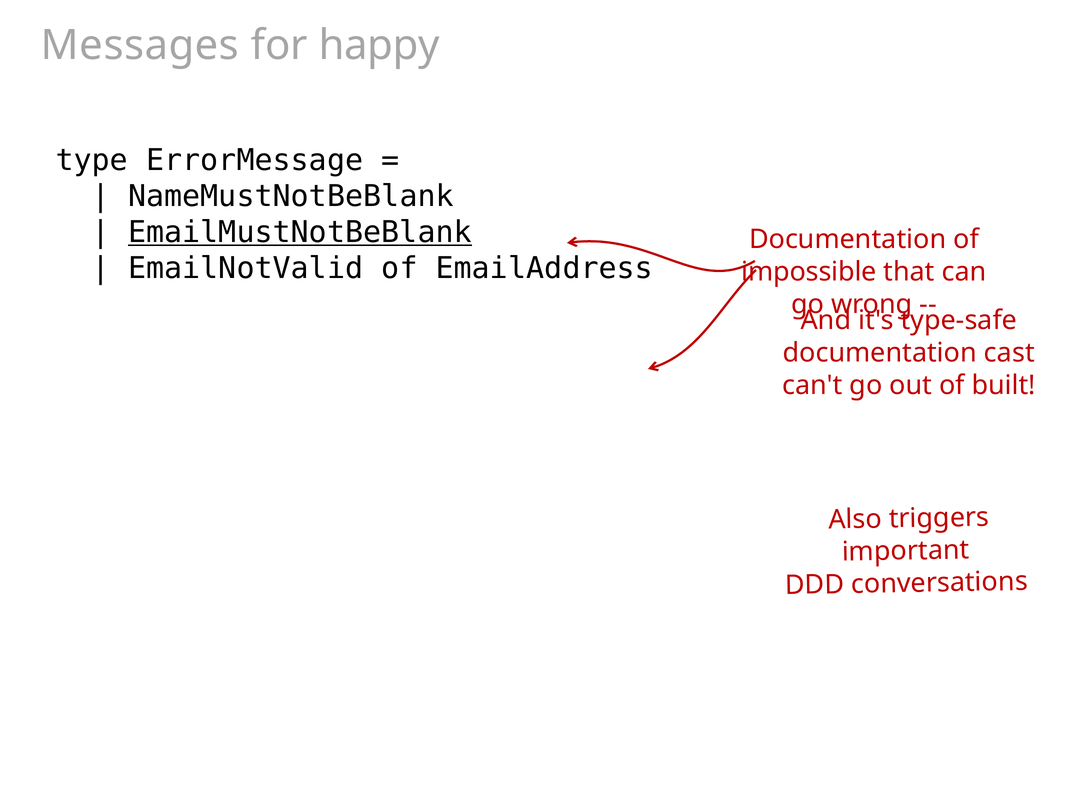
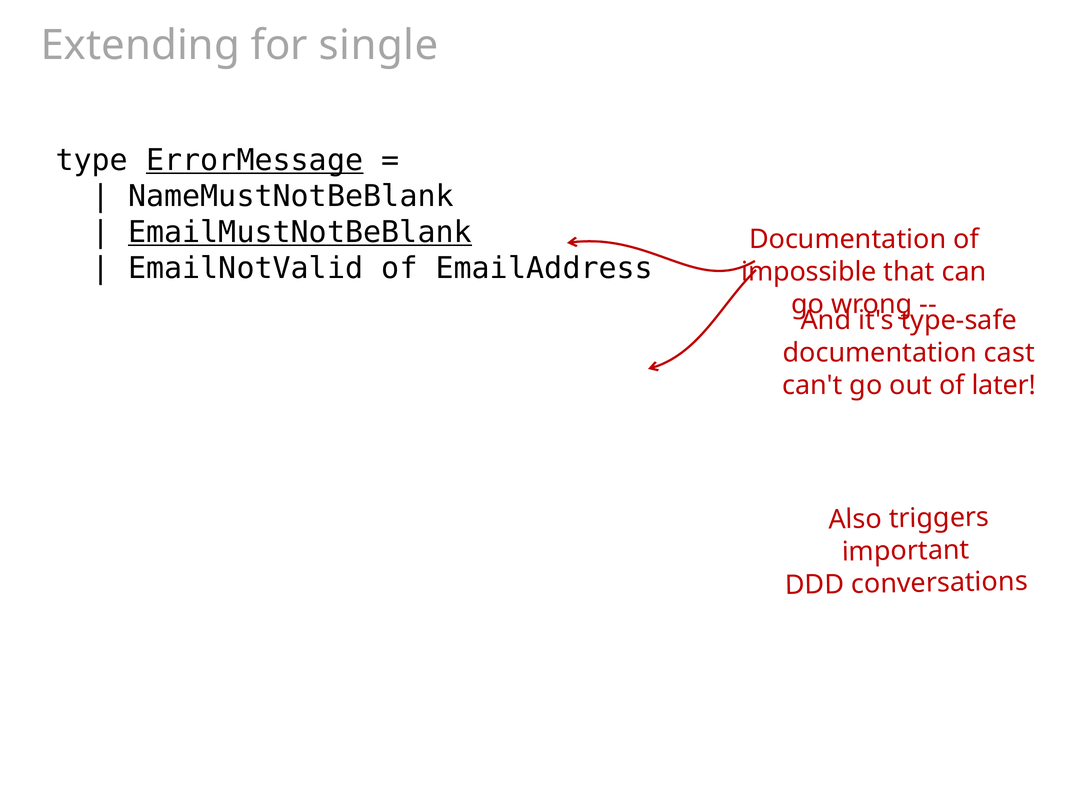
Messages: Messages -> Extending
happy: happy -> single
ErrorMessage underline: none -> present
built: built -> later
